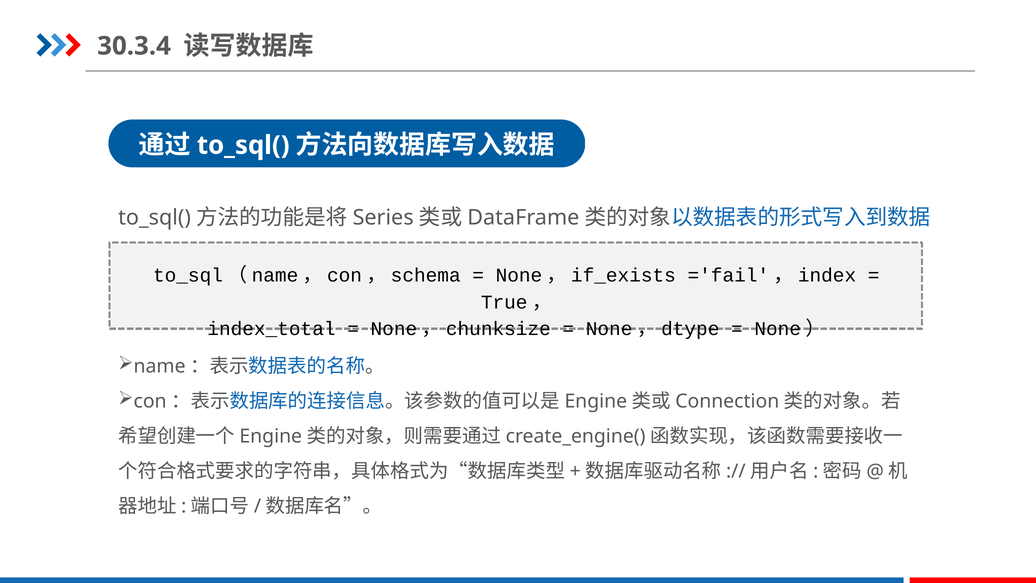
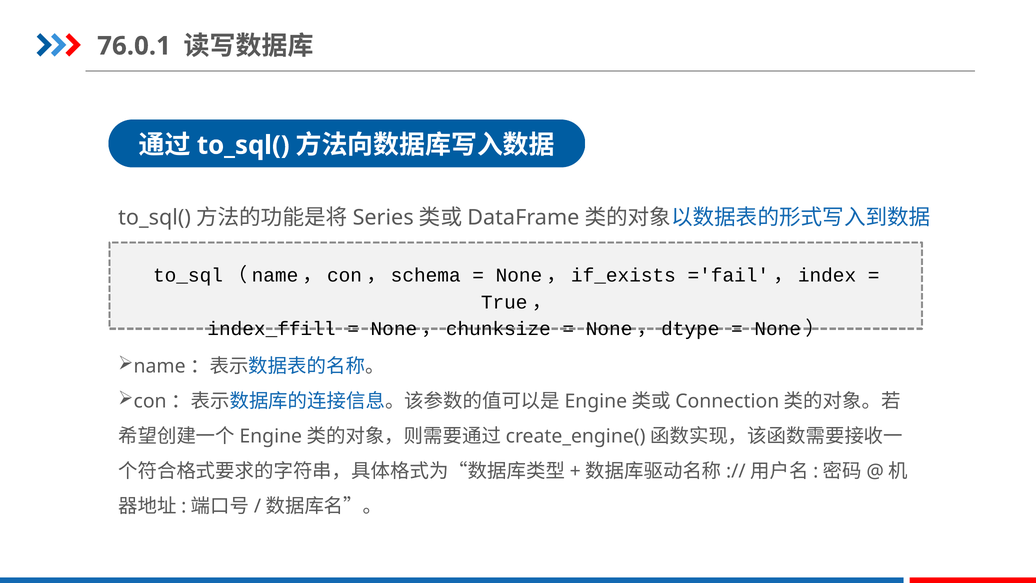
30.3.4: 30.3.4 -> 76.0.1
index_total: index_total -> index_ffill
